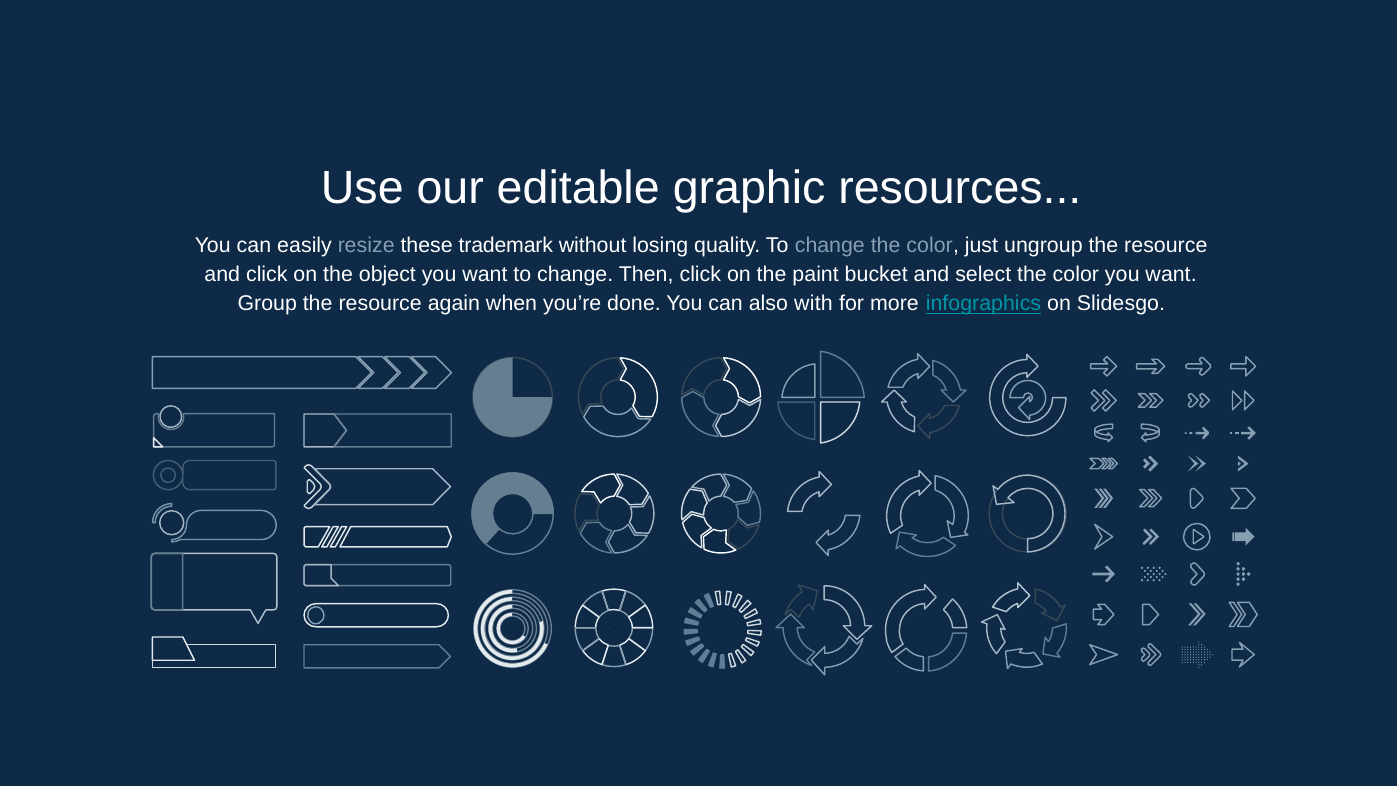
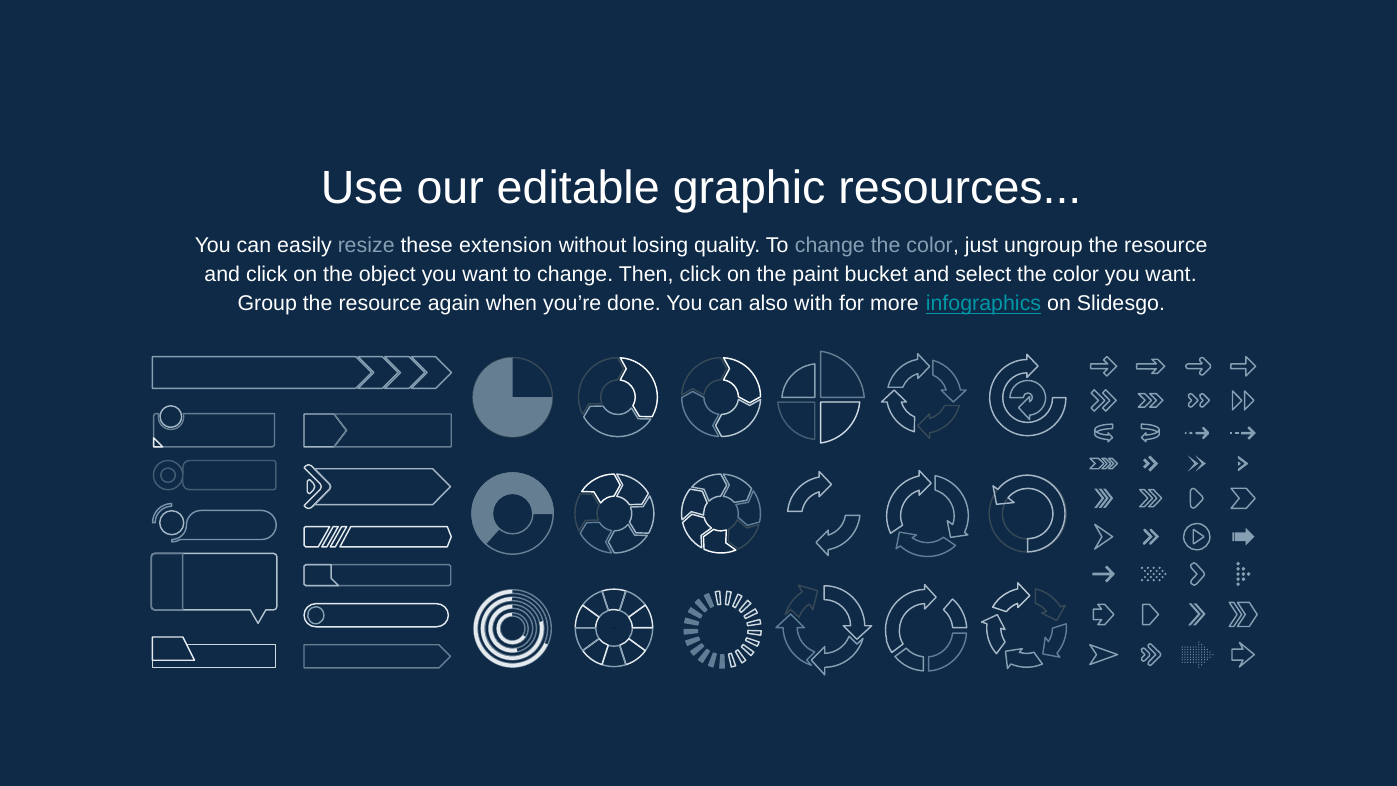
trademark: trademark -> extension
